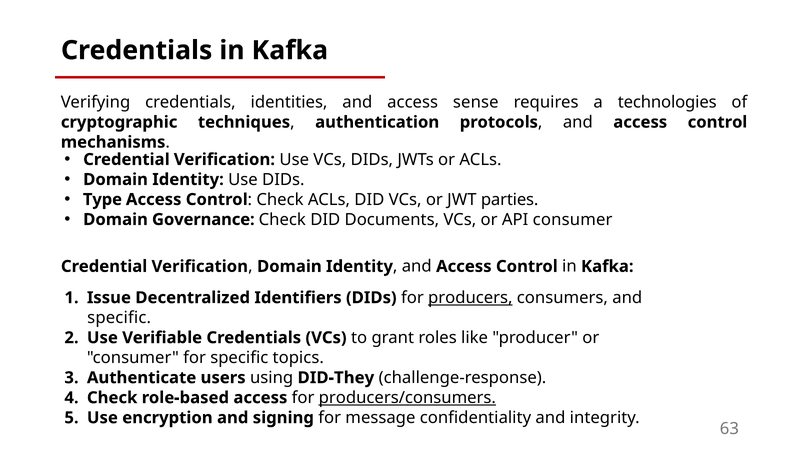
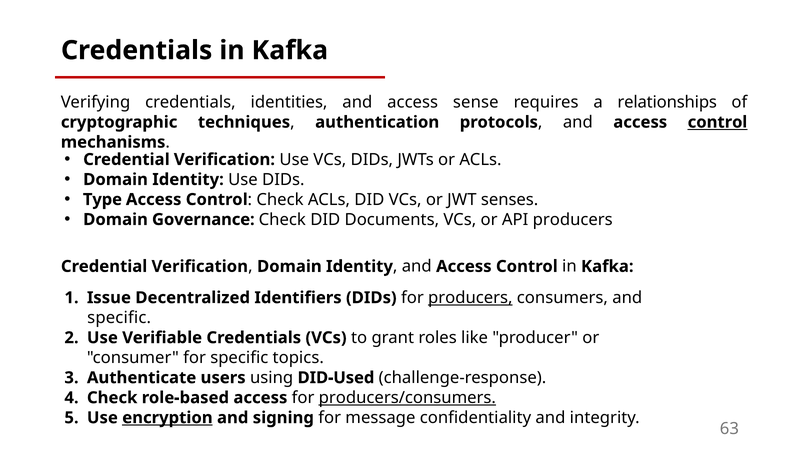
technologies: technologies -> relationships
control at (718, 122) underline: none -> present
parties: parties -> senses
API consumer: consumer -> producers
DID-They: DID-They -> DID-Used
encryption underline: none -> present
